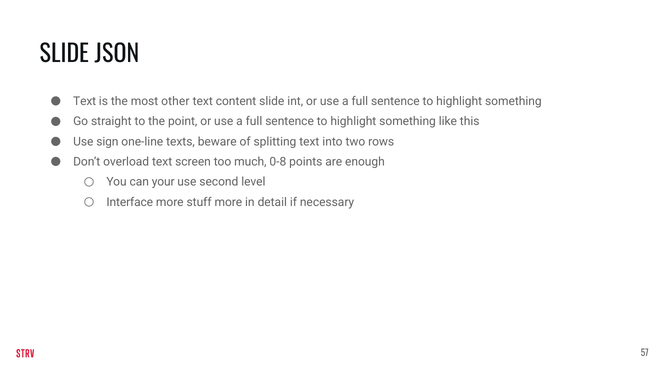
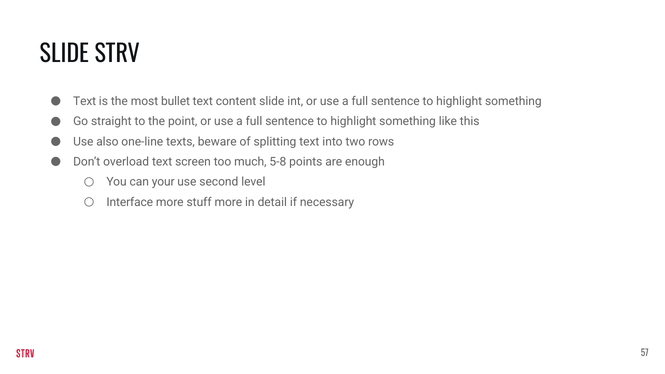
JSON: JSON -> STRV
other: other -> bullet
sign: sign -> also
0-8: 0-8 -> 5-8
